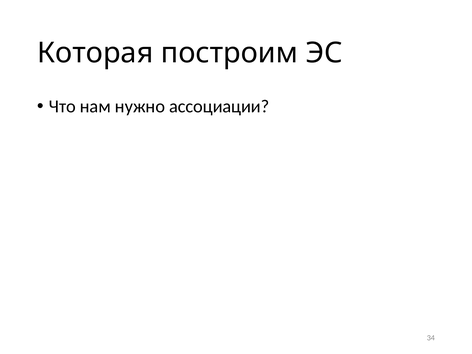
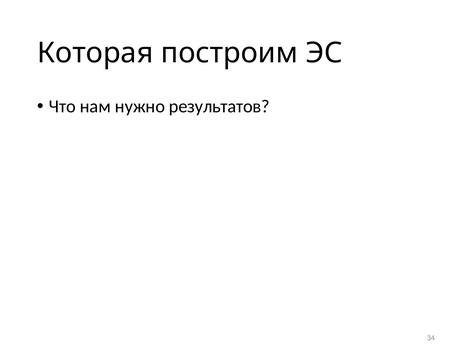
ассоциации: ассоциации -> результатов
